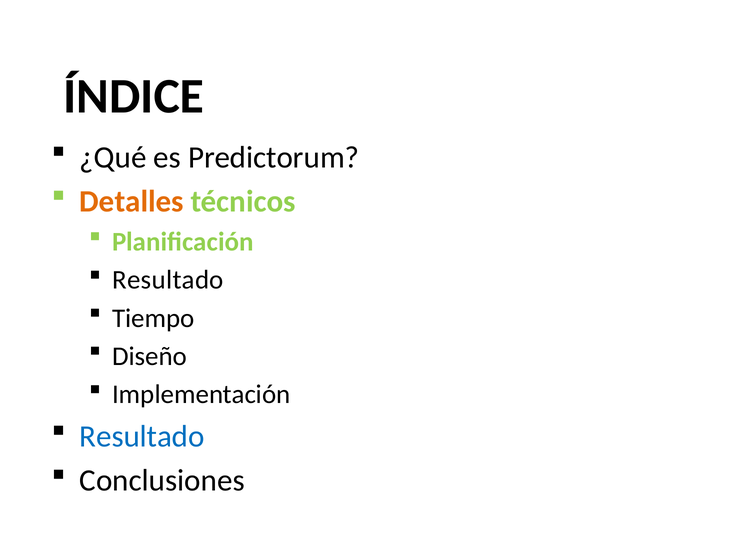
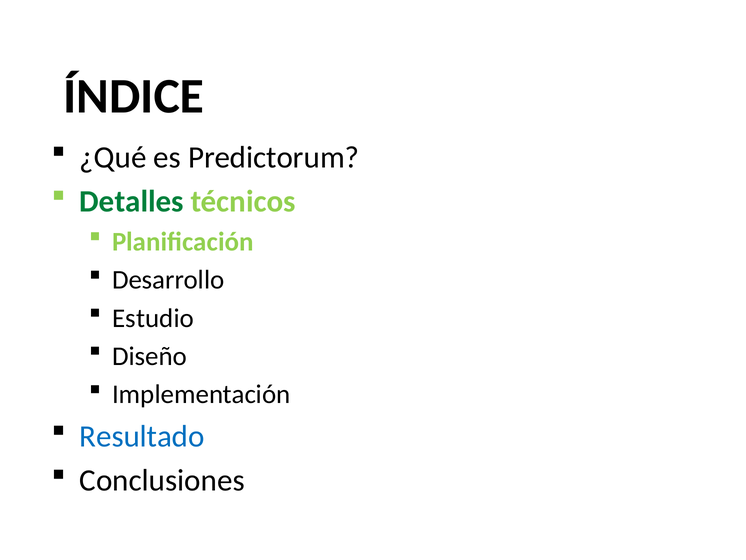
Detalles colour: orange -> green
Resultado at (168, 280): Resultado -> Desarrollo
Tiempo: Tiempo -> Estudio
